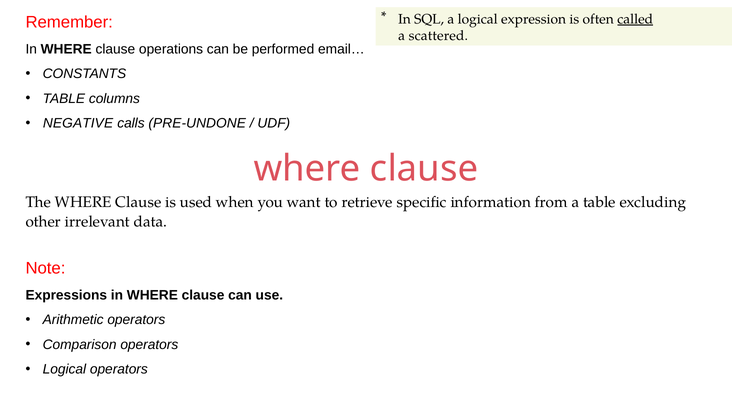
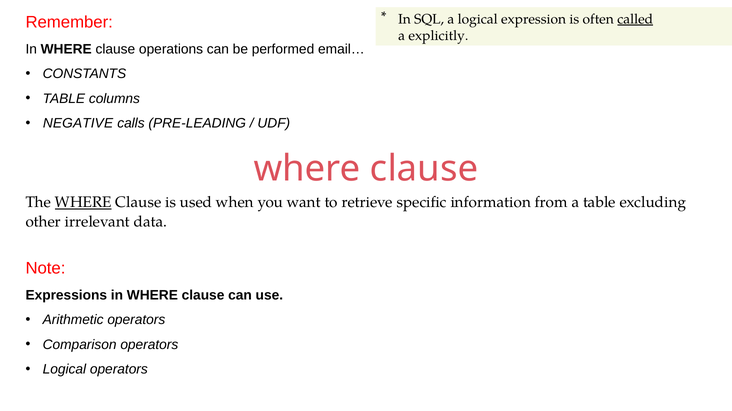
scattered: scattered -> explicitly
PRE-UNDONE: PRE-UNDONE -> PRE-LEADING
WHERE at (83, 203) underline: none -> present
